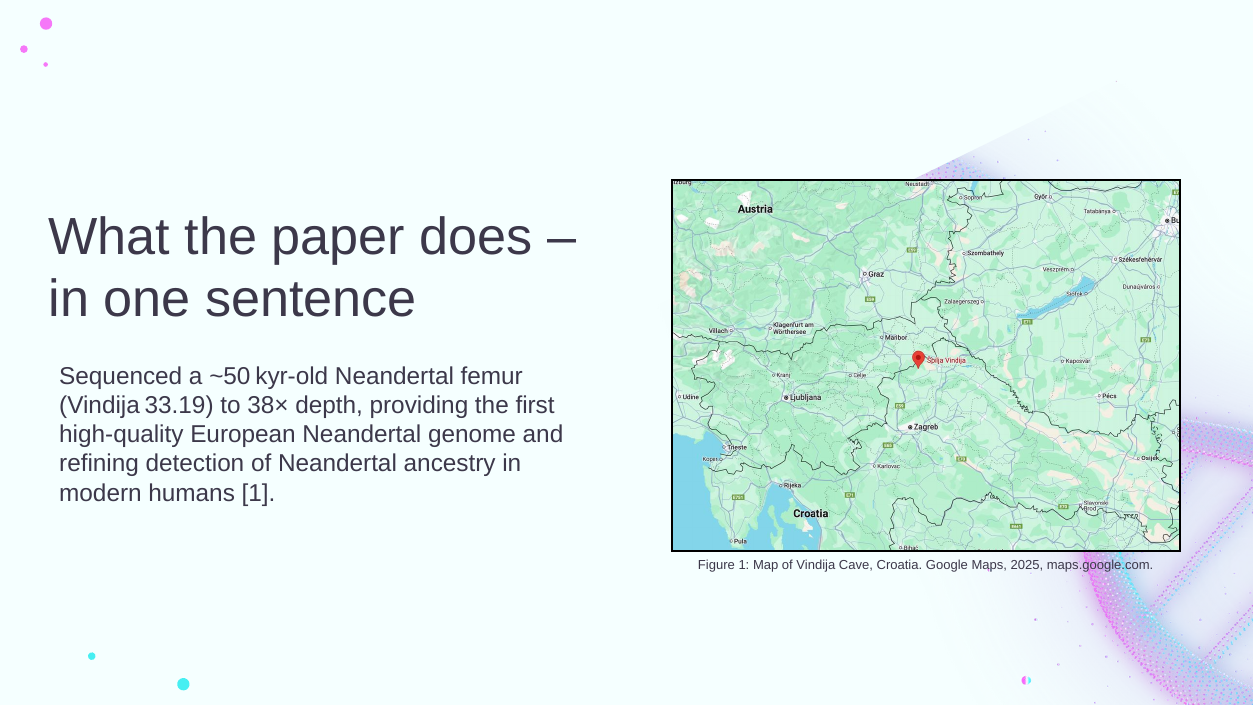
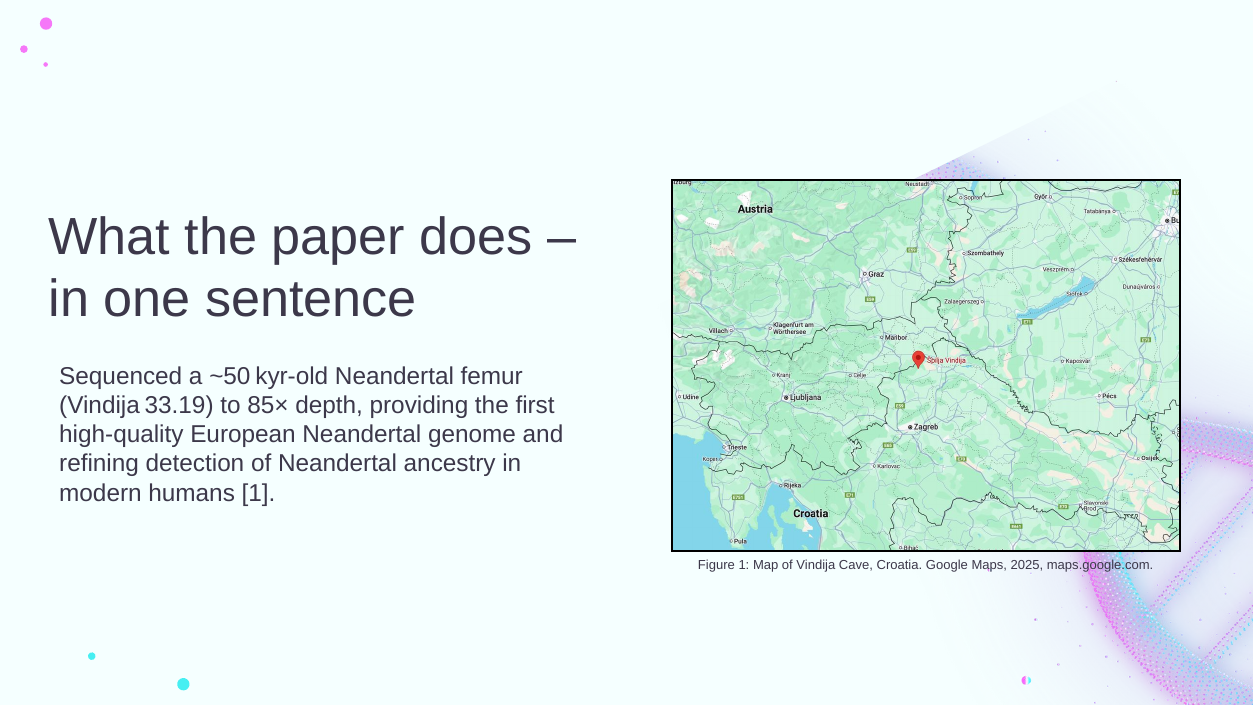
38×: 38× -> 85×
